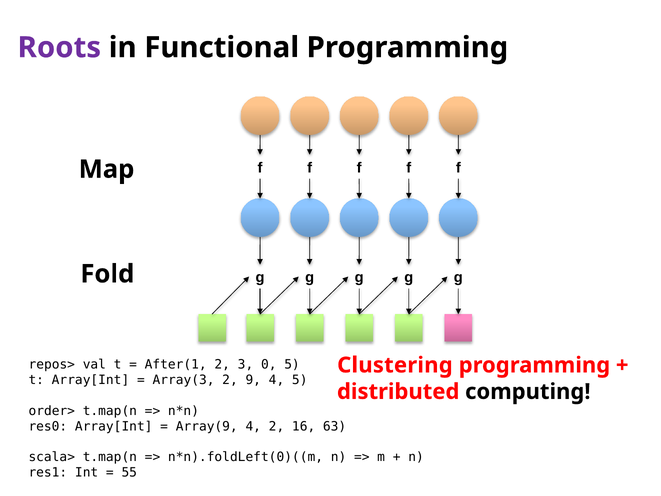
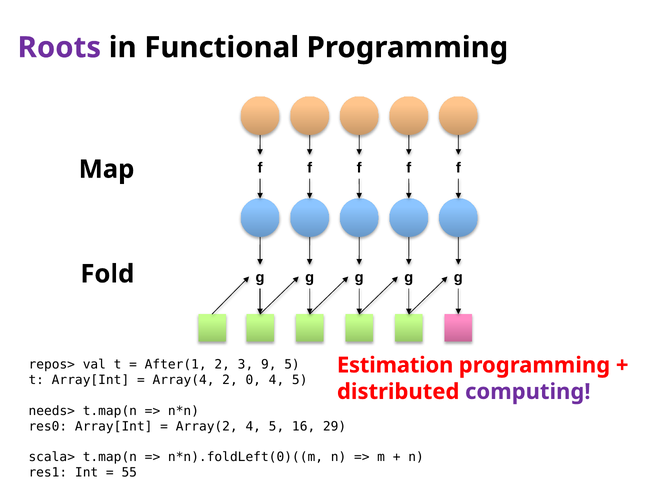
0: 0 -> 9
Clustering: Clustering -> Estimation
Array(3: Array(3 -> Array(4
9: 9 -> 0
computing colour: black -> purple
order>: order> -> needs>
Array(9: Array(9 -> Array(2
2 at (276, 426): 2 -> 5
63: 63 -> 29
